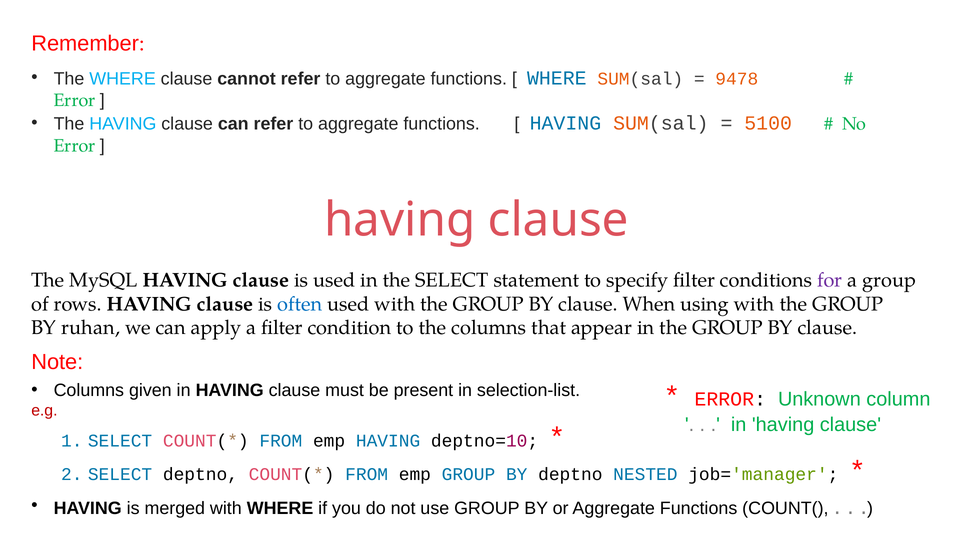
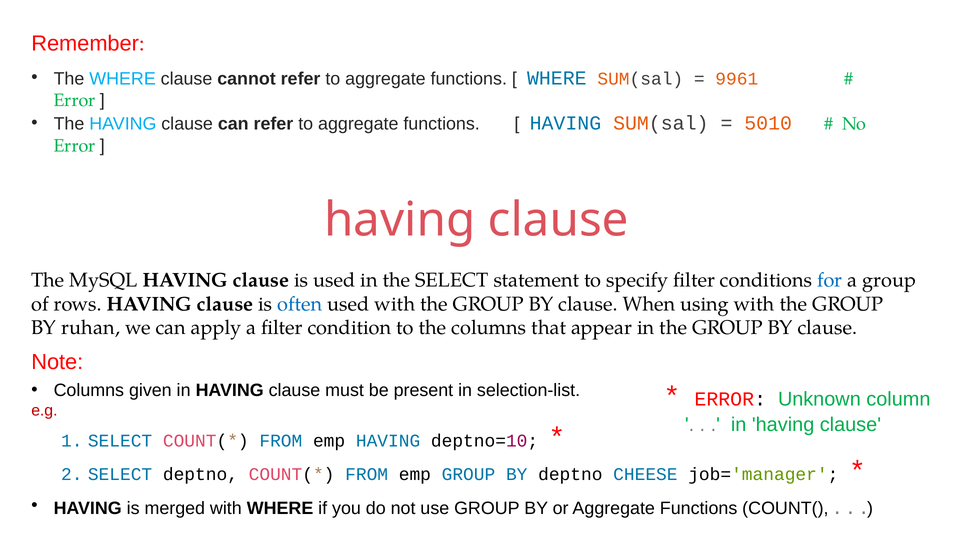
9478: 9478 -> 9961
5100: 5100 -> 5010
for colour: purple -> blue
NESTED: NESTED -> CHEESE
